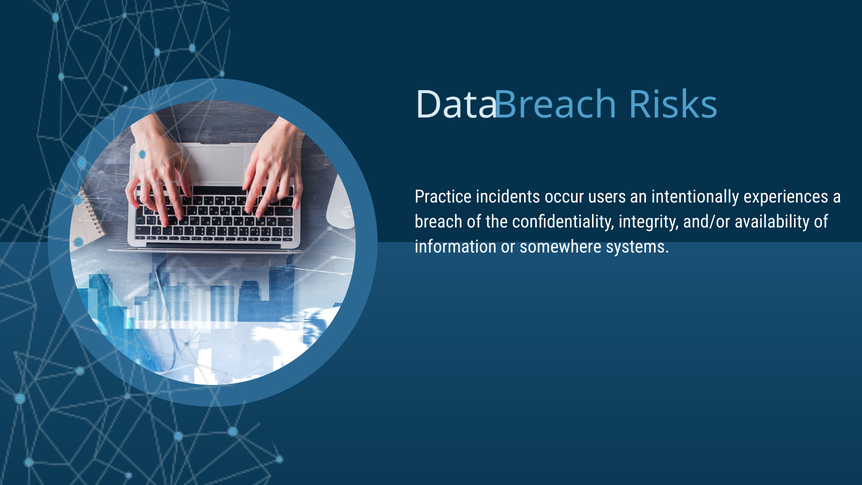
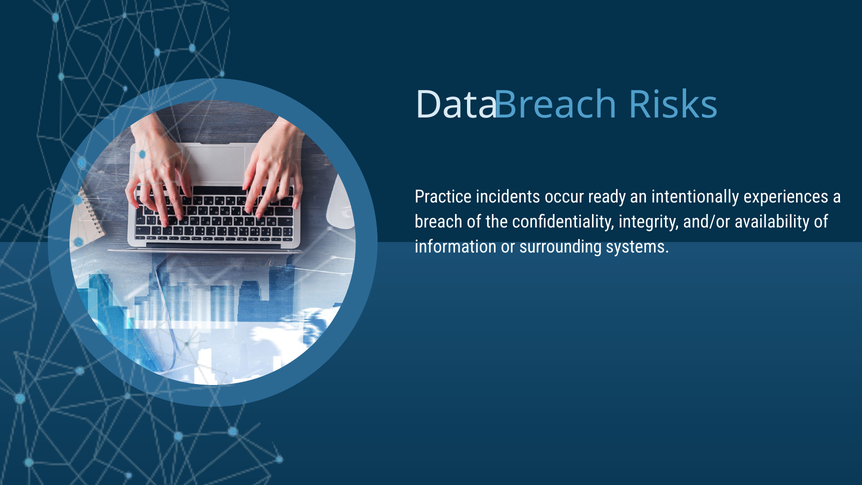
users: users -> ready
somewhere: somewhere -> surrounding
